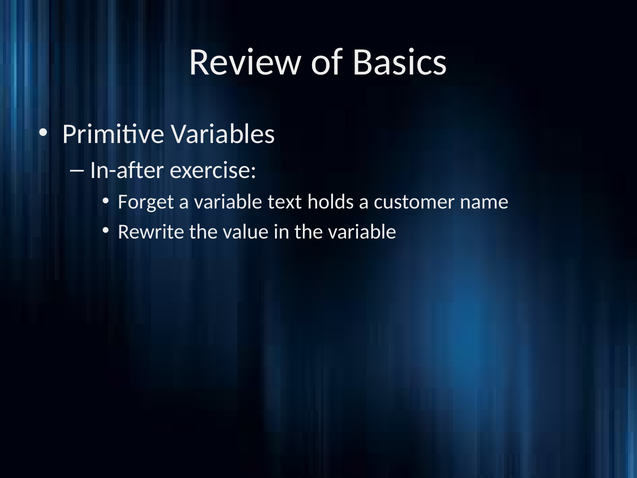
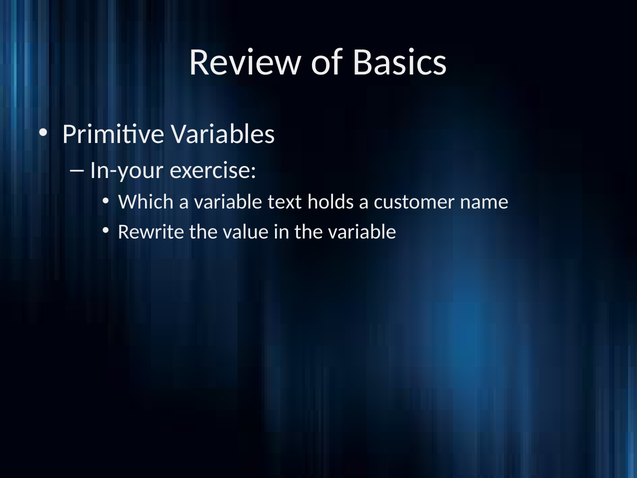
In-after: In-after -> In-your
Forget: Forget -> Which
